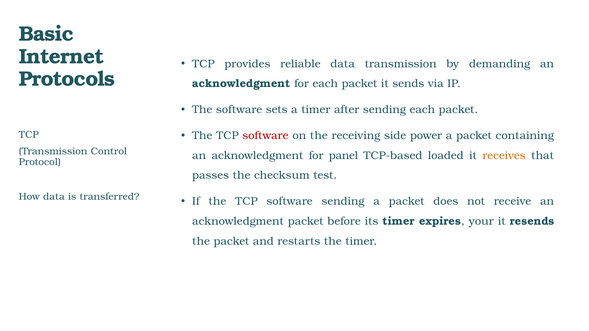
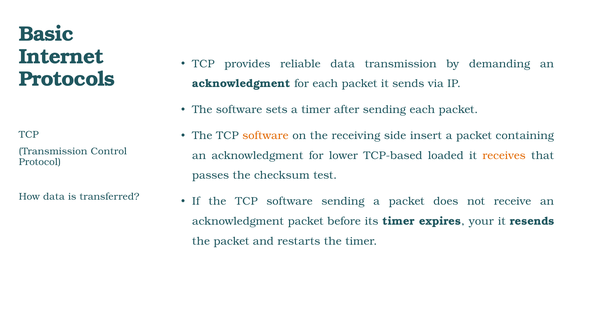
software at (265, 136) colour: red -> orange
power: power -> insert
panel: panel -> lower
